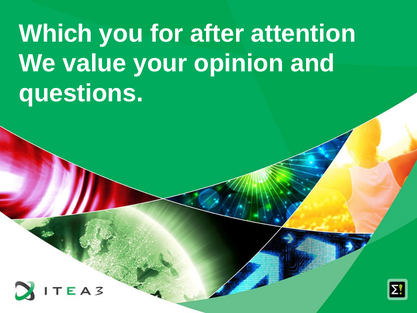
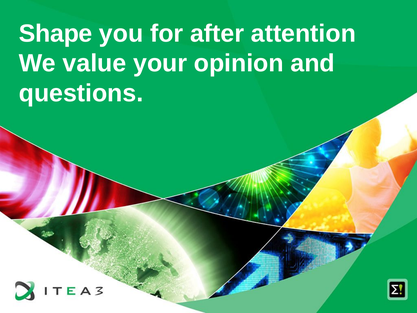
Which: Which -> Shape
